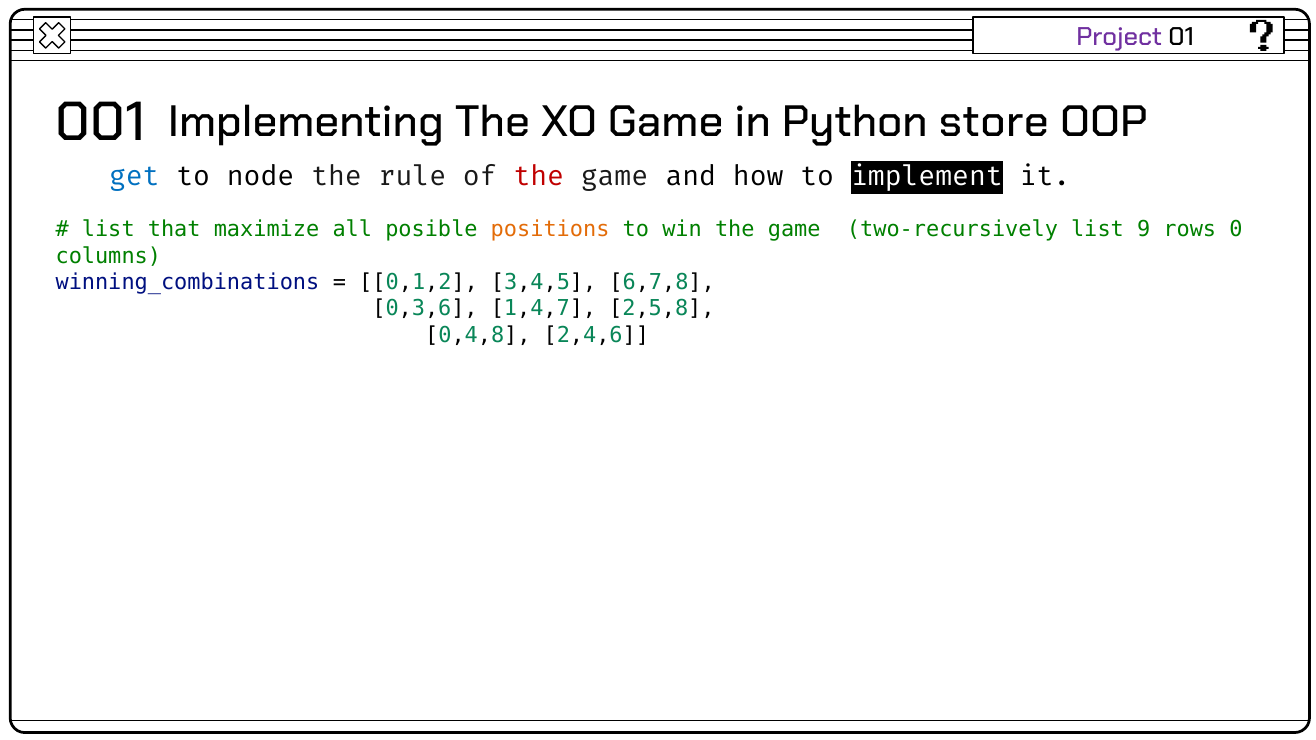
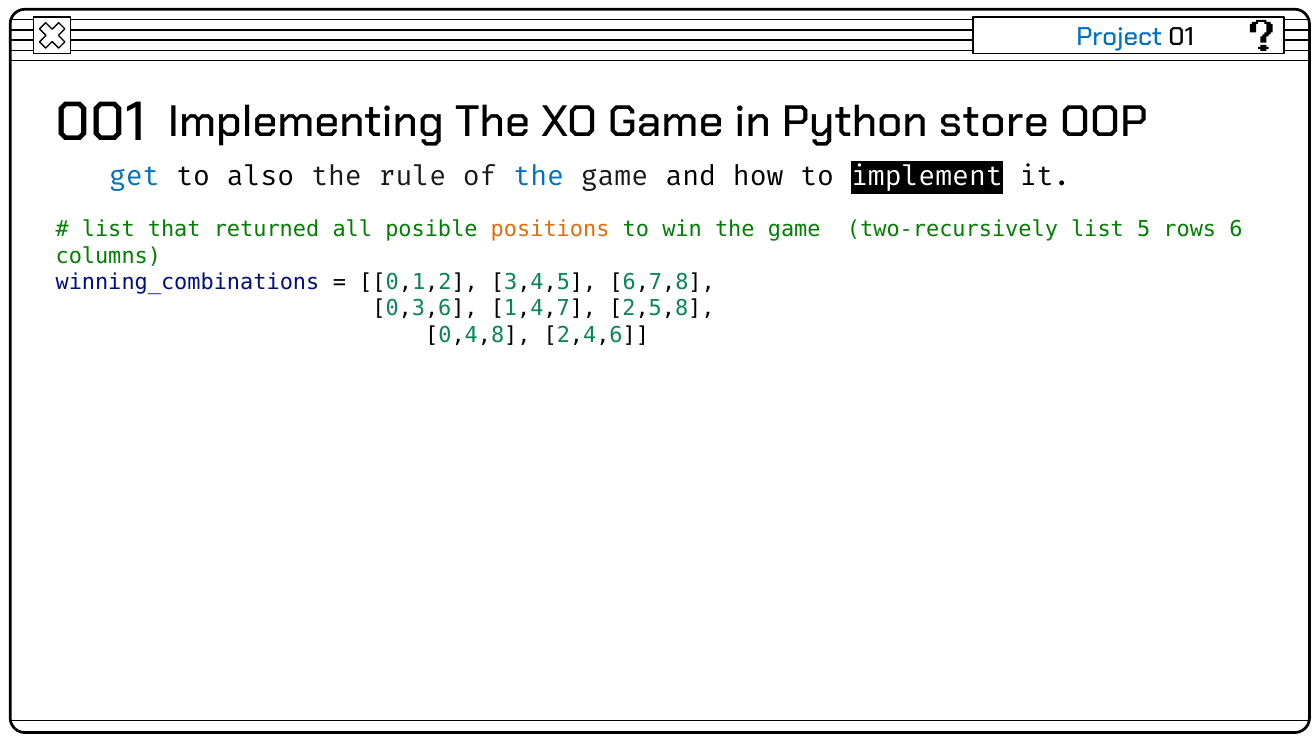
Project colour: purple -> blue
node: node -> also
the at (539, 177) colour: red -> blue
maximize: maximize -> returned
9: 9 -> 5
0: 0 -> 6
